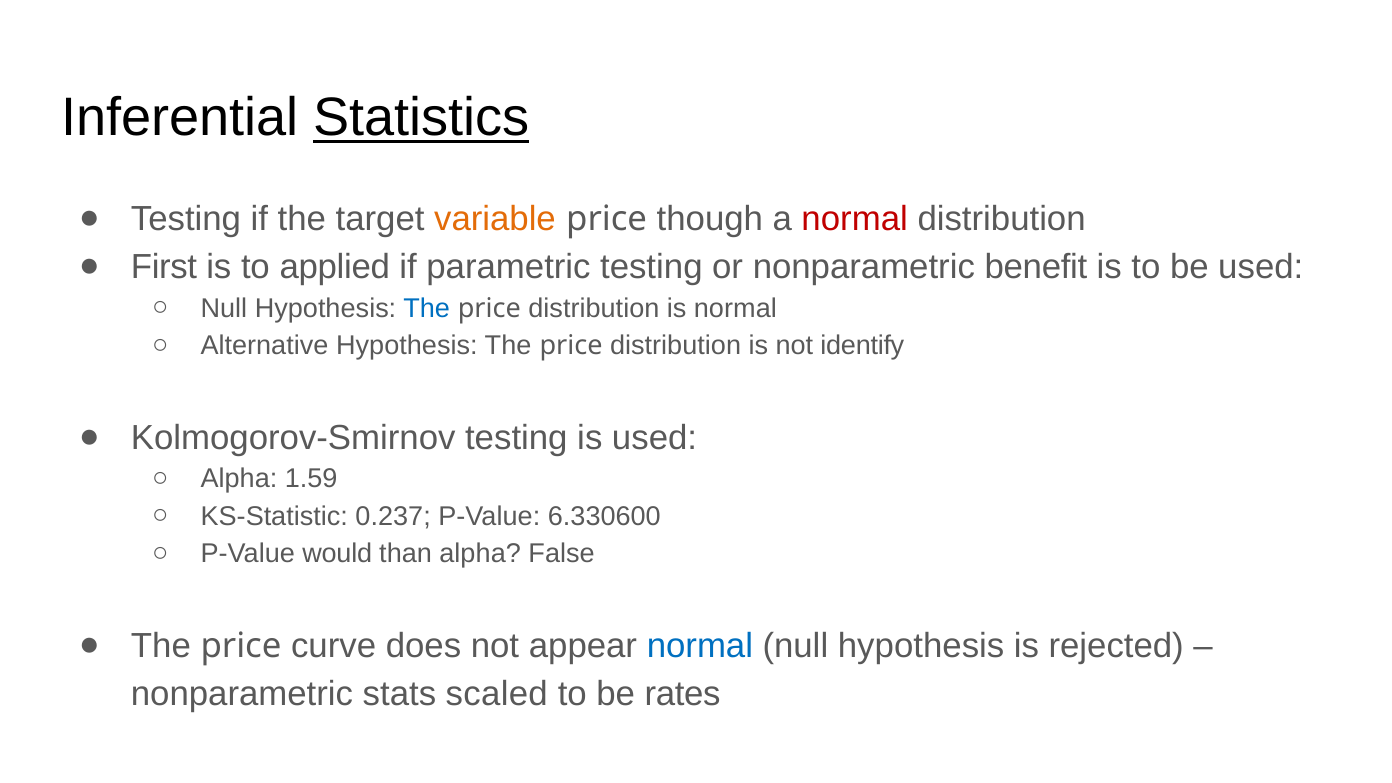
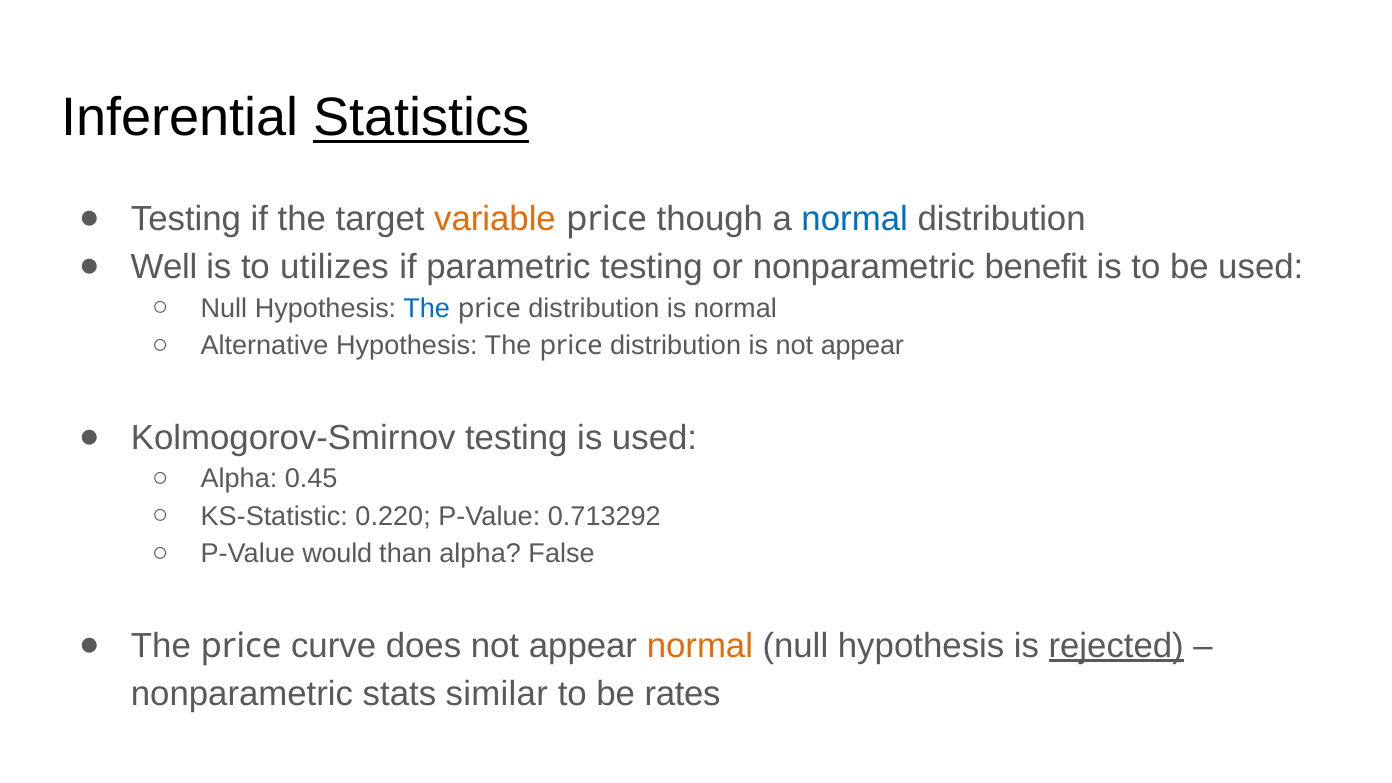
normal at (855, 219) colour: red -> blue
First: First -> Well
applied: applied -> utilizes
is not identify: identify -> appear
1.59: 1.59 -> 0.45
0.237: 0.237 -> 0.220
6.330600: 6.330600 -> 0.713292
normal at (700, 646) colour: blue -> orange
rejected underline: none -> present
scaled: scaled -> similar
